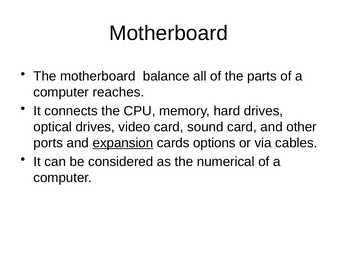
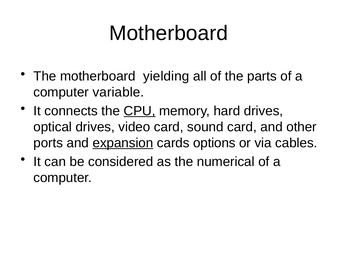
balance: balance -> yielding
reaches: reaches -> variable
CPU underline: none -> present
